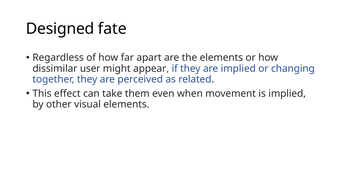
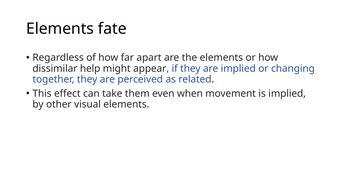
Designed at (60, 29): Designed -> Elements
user: user -> help
